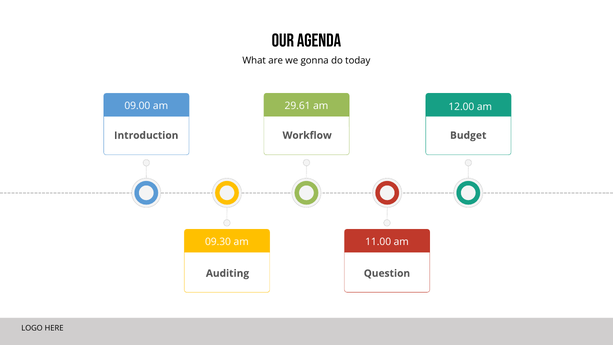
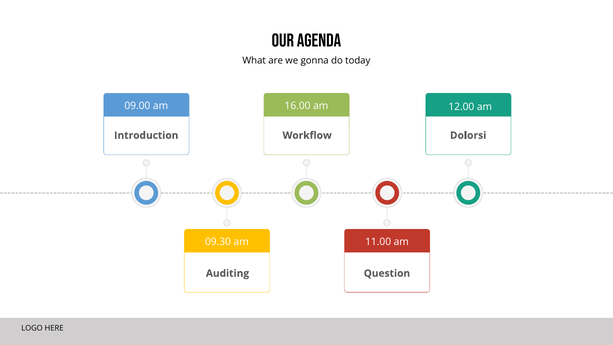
29.61: 29.61 -> 16.00
Budget: Budget -> Dolorsi
